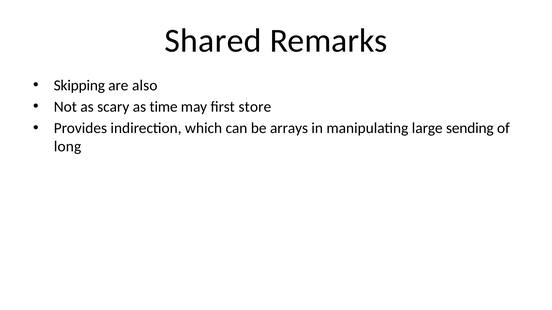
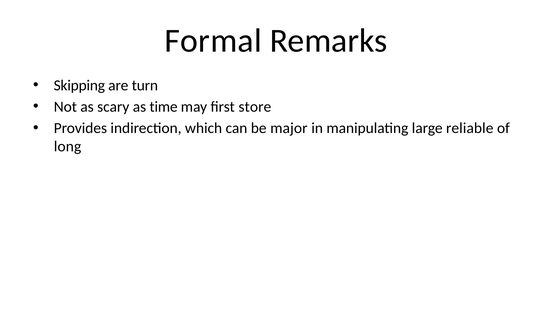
Shared: Shared -> Formal
also: also -> turn
arrays: arrays -> major
sending: sending -> reliable
